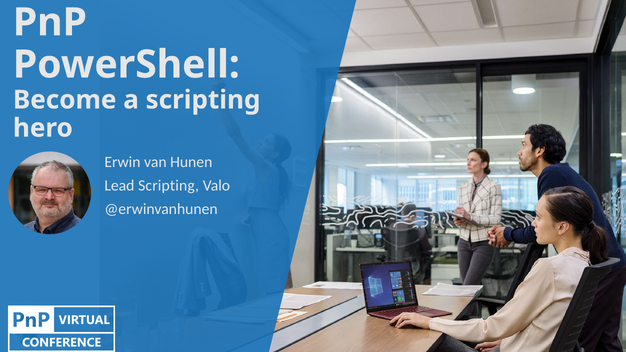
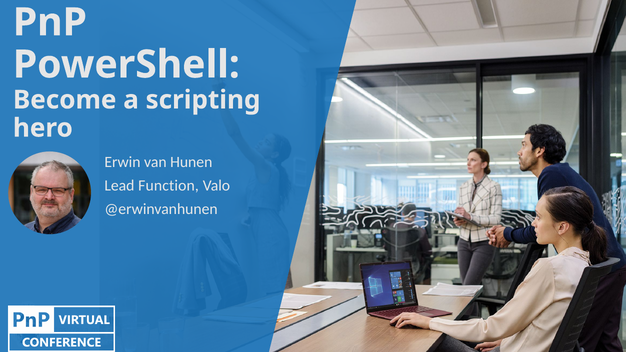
Lead Scripting: Scripting -> Function
